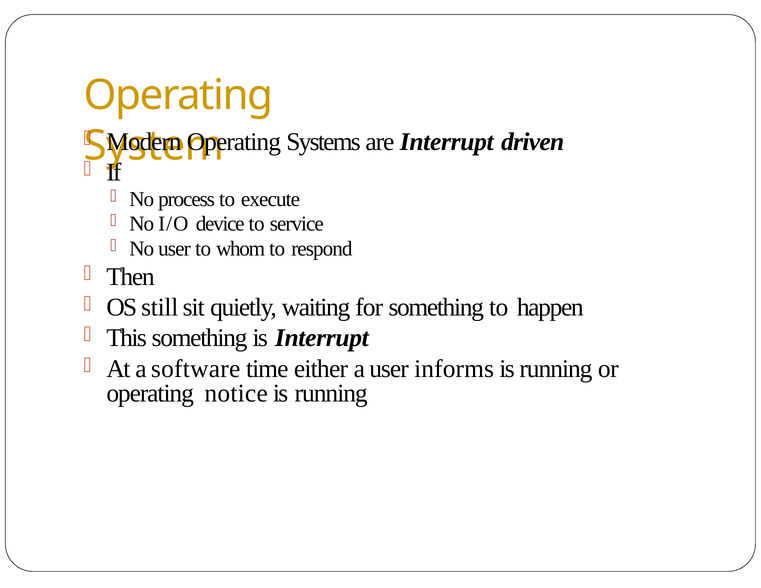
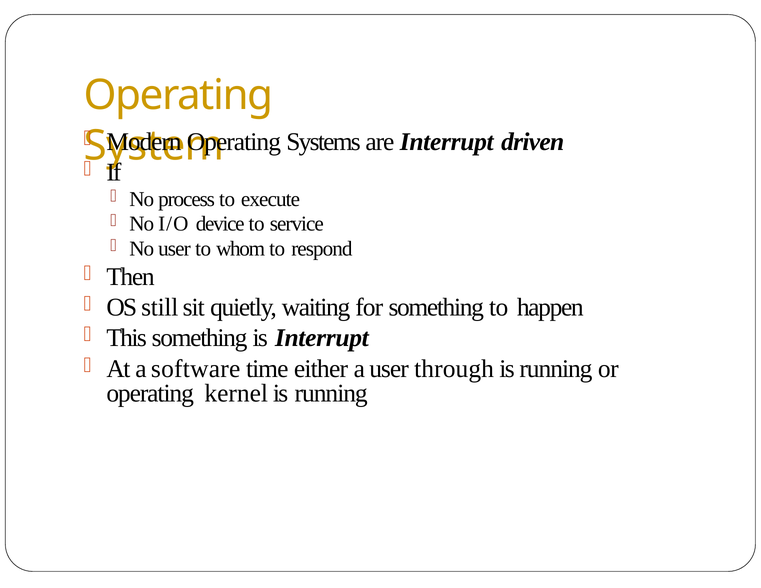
informs: informs -> through
notice: notice -> kernel
